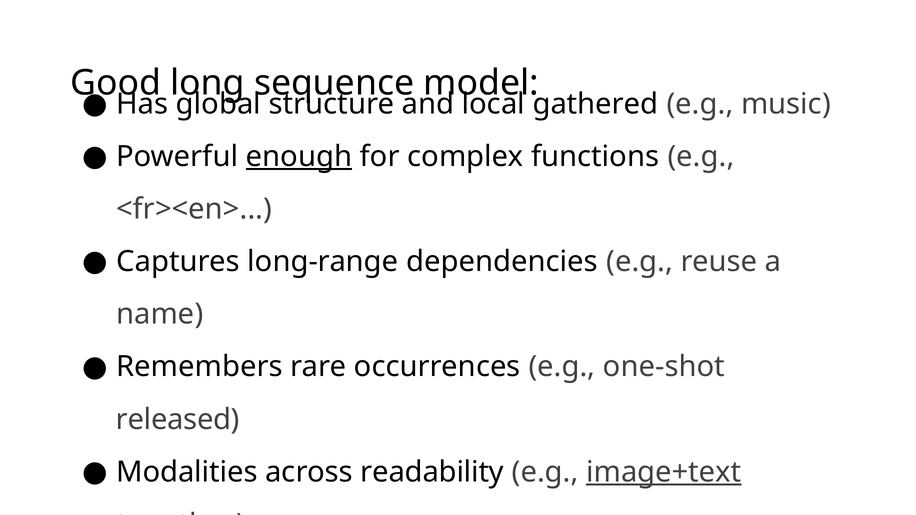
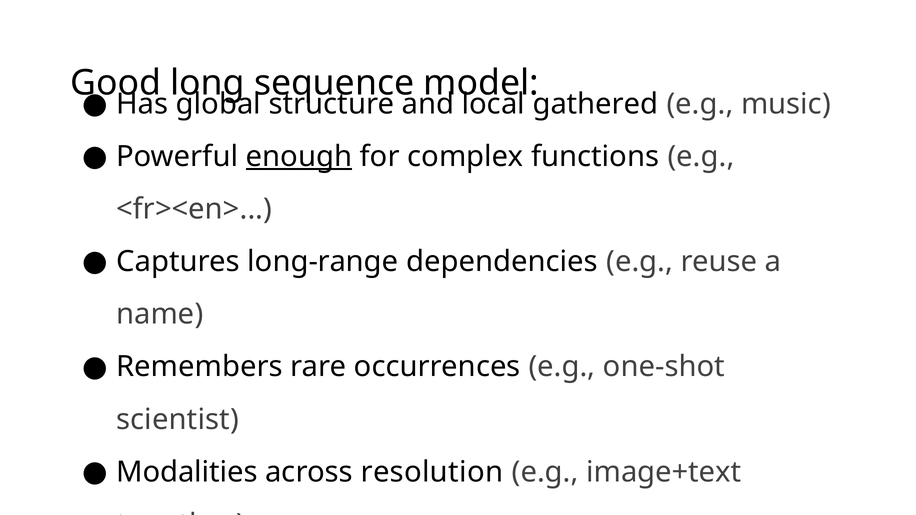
released: released -> scientist
readability: readability -> resolution
image+text underline: present -> none
